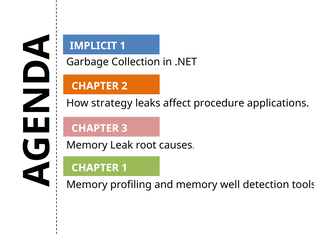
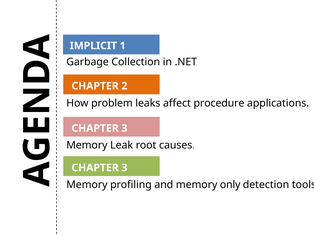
strategy: strategy -> problem
1 at (124, 168): 1 -> 3
well: well -> only
